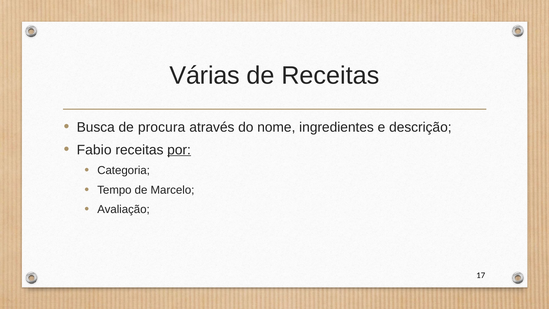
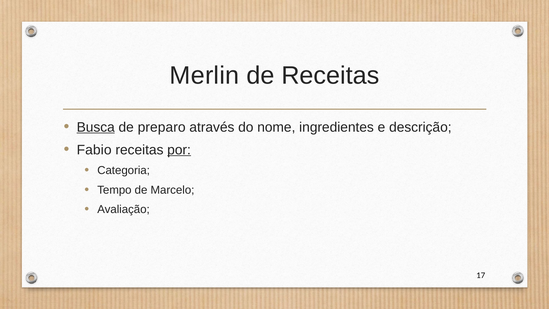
Várias: Várias -> Merlin
Busca underline: none -> present
procura: procura -> preparo
